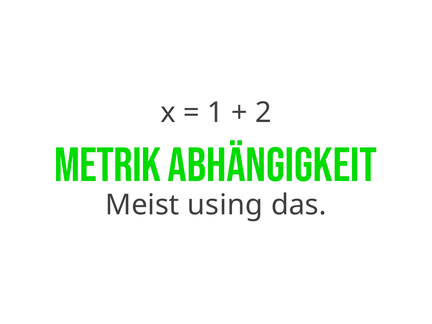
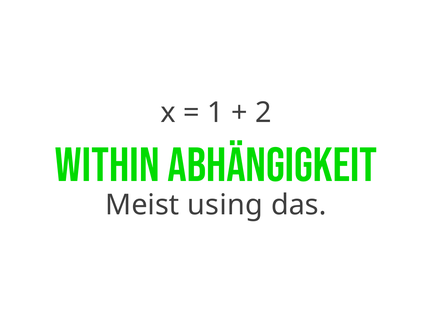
Metrik: Metrik -> Within
